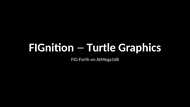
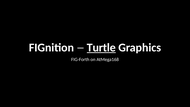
Turtle underline: none -> present
